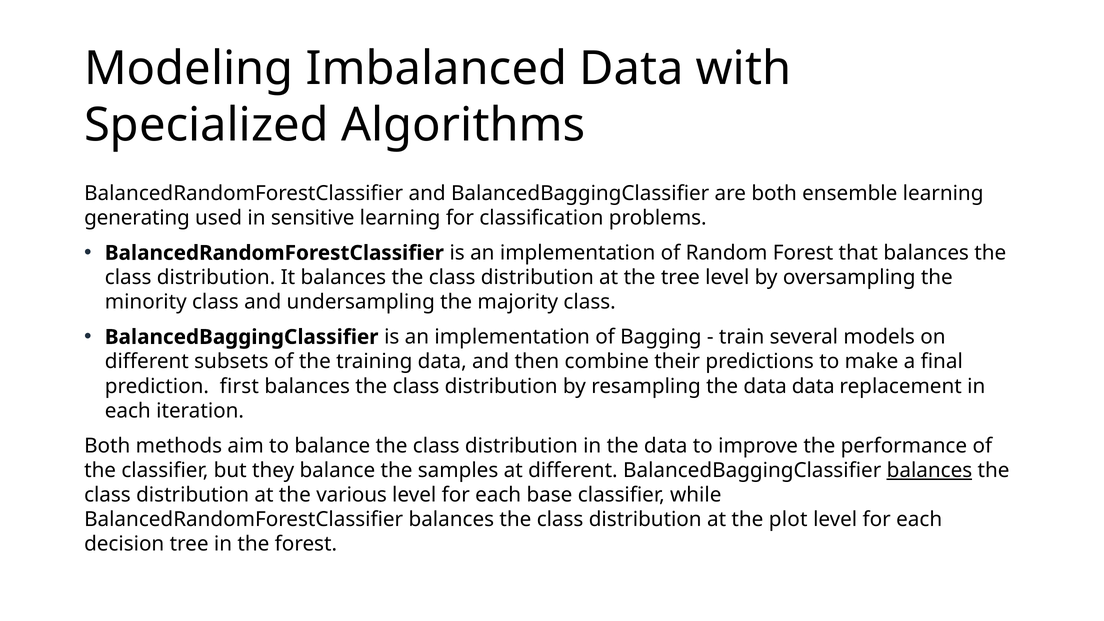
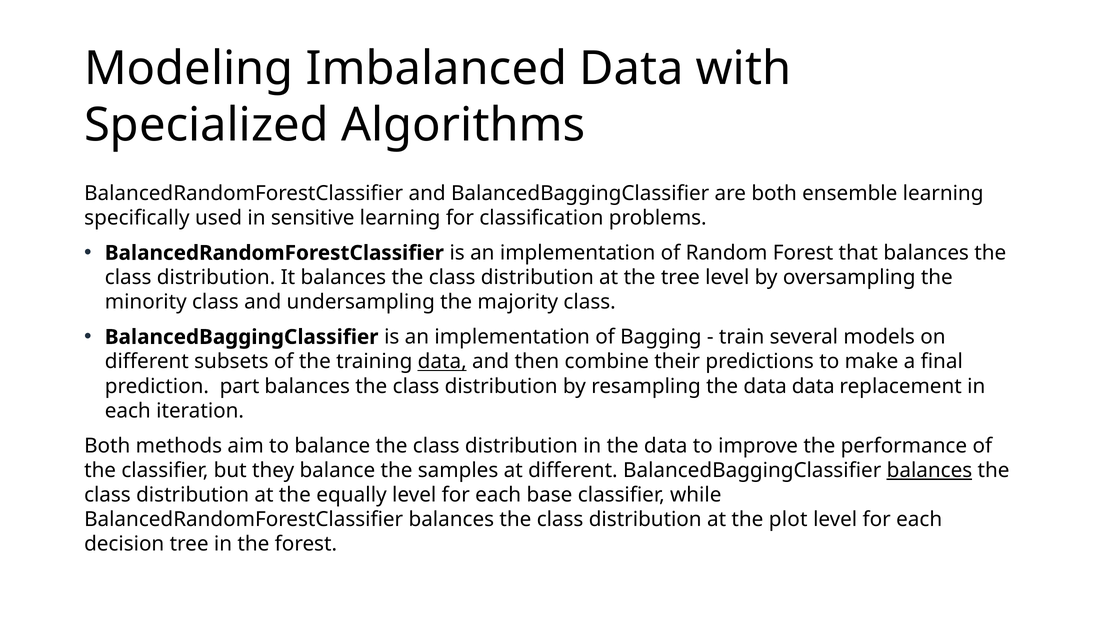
generating: generating -> specifically
data at (442, 362) underline: none -> present
first: first -> part
various: various -> equally
